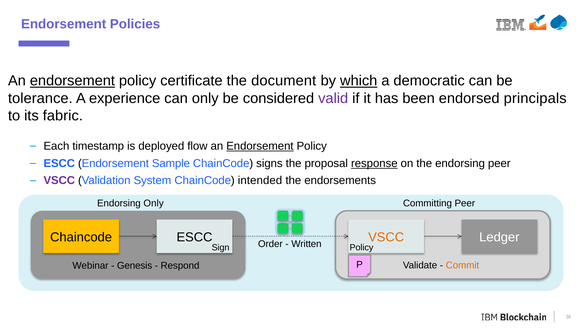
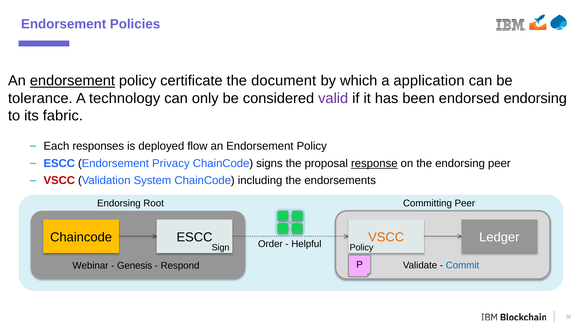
which underline: present -> none
democratic: democratic -> application
experience: experience -> technology
endorsed principals: principals -> endorsing
timestamp: timestamp -> responses
Endorsement at (260, 146) underline: present -> none
Sample: Sample -> Privacy
VSCC at (59, 181) colour: purple -> red
intended: intended -> including
Endorsing Only: Only -> Root
Written: Written -> Helpful
Commit colour: orange -> blue
